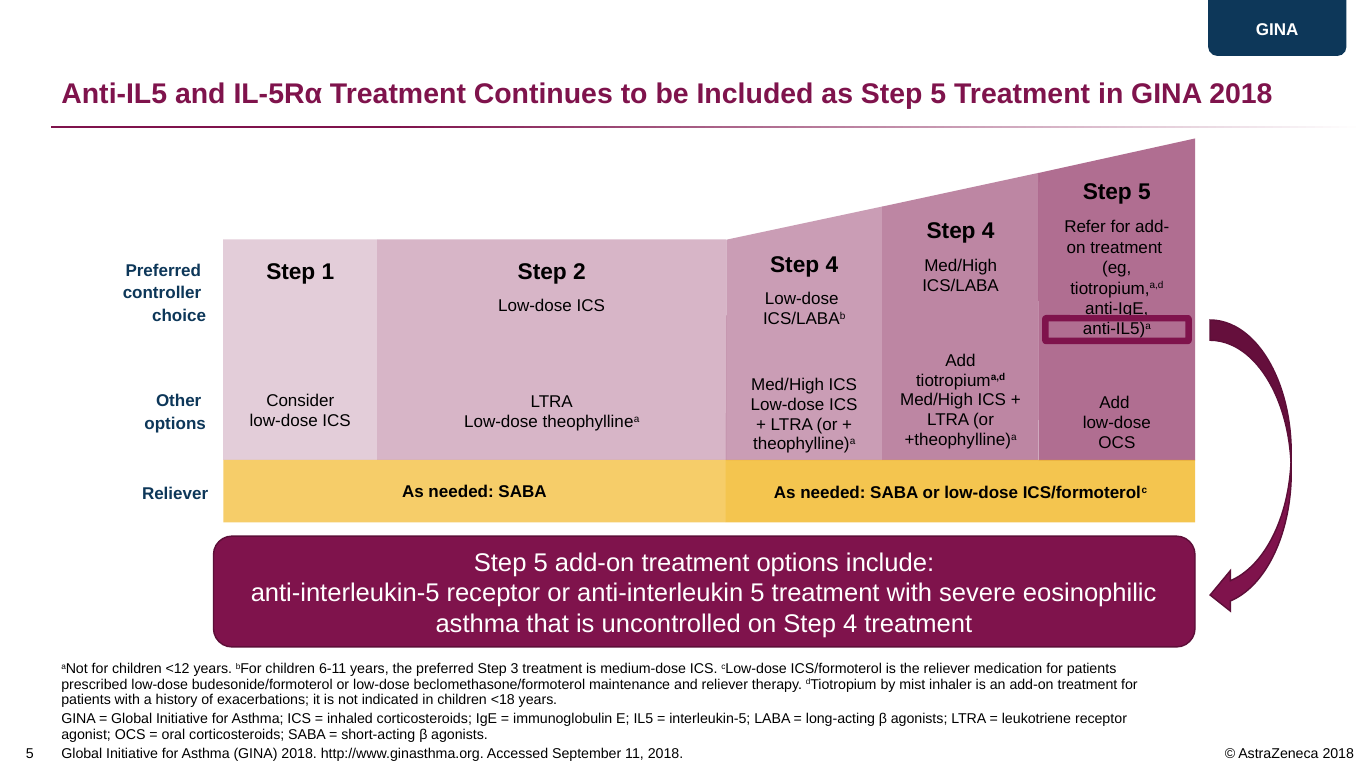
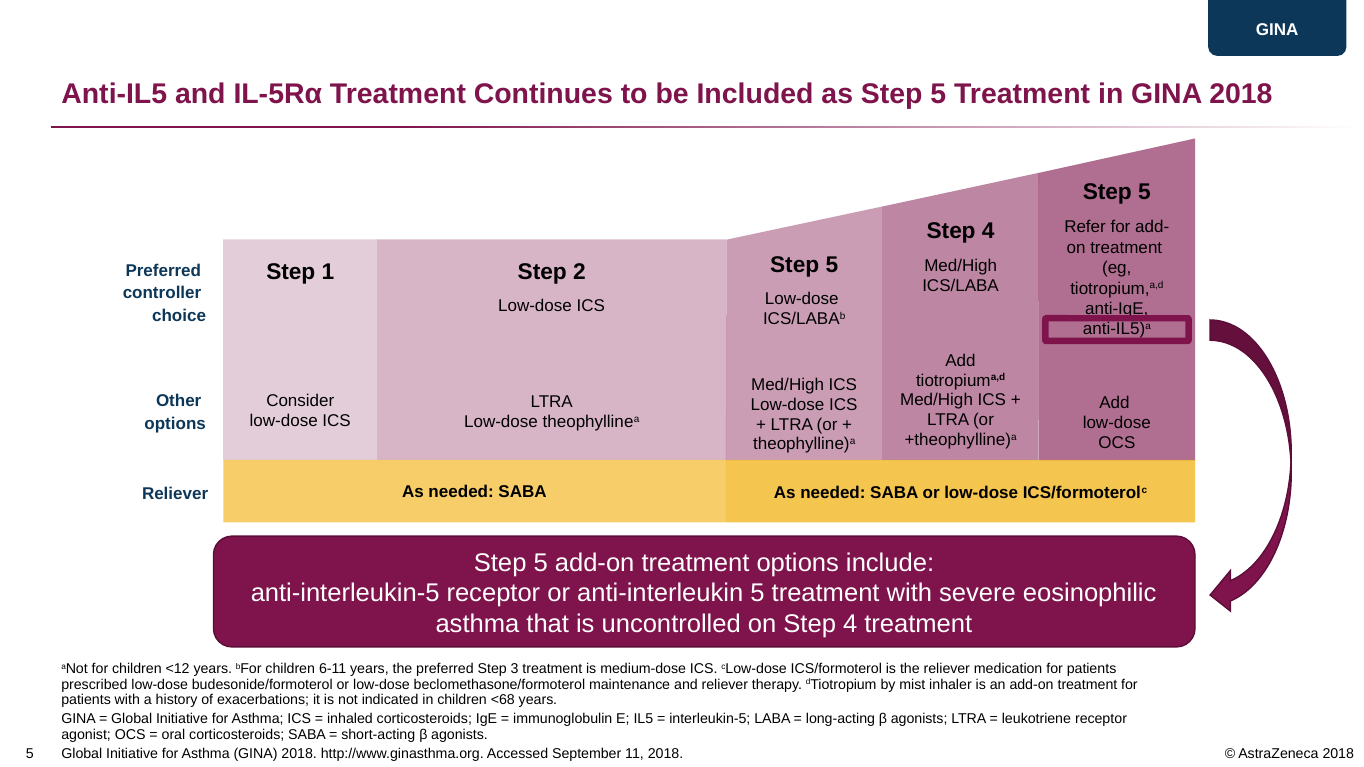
4 at (832, 265): 4 -> 5
<18: <18 -> <68
